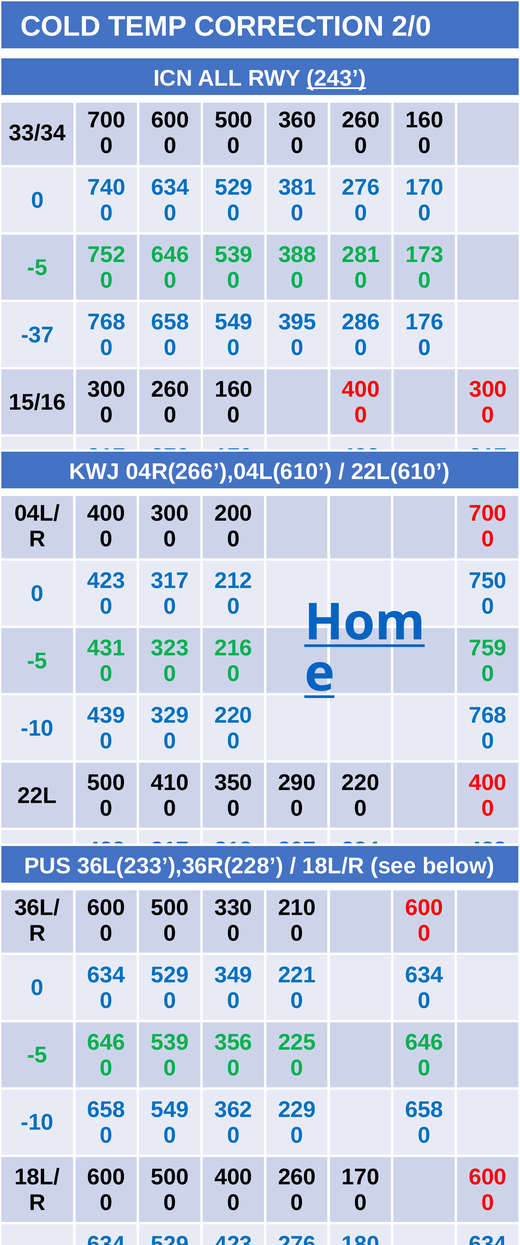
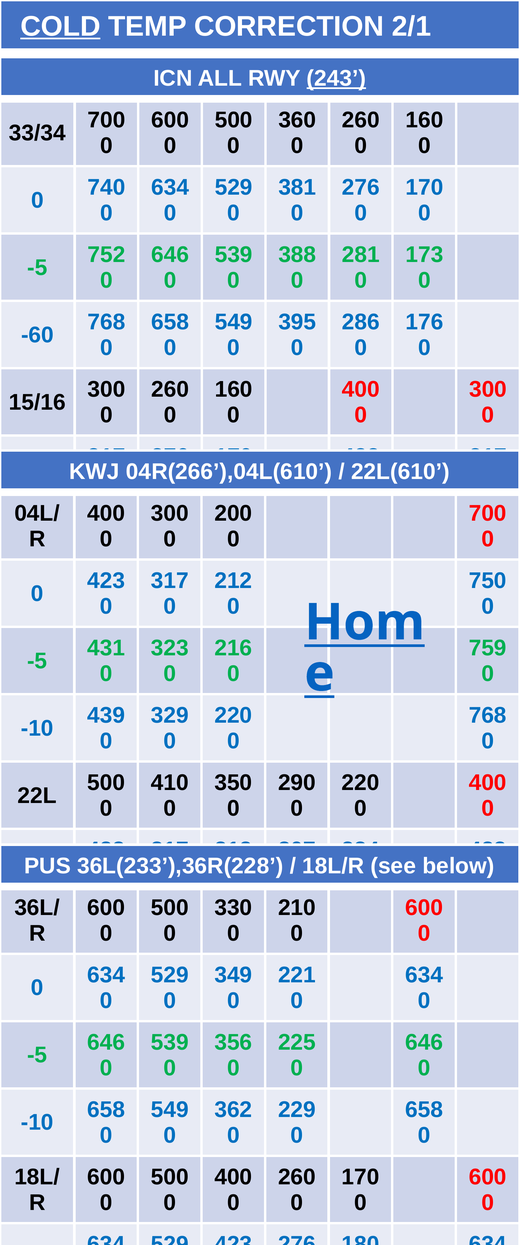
COLD underline: none -> present
2/0: 2/0 -> 2/1
-37: -37 -> -60
